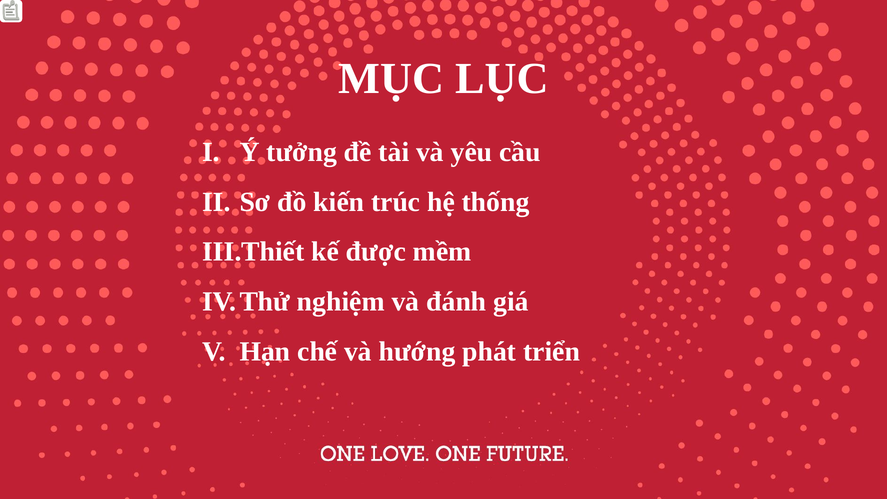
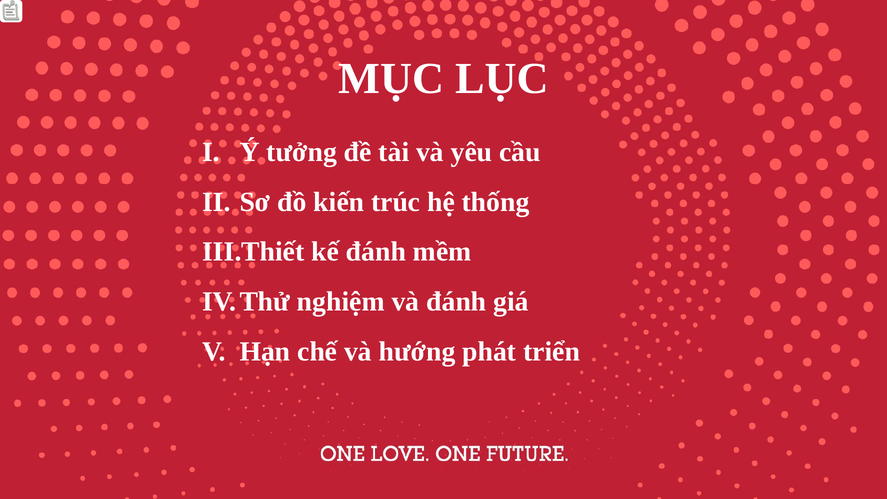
kế được: được -> đánh
